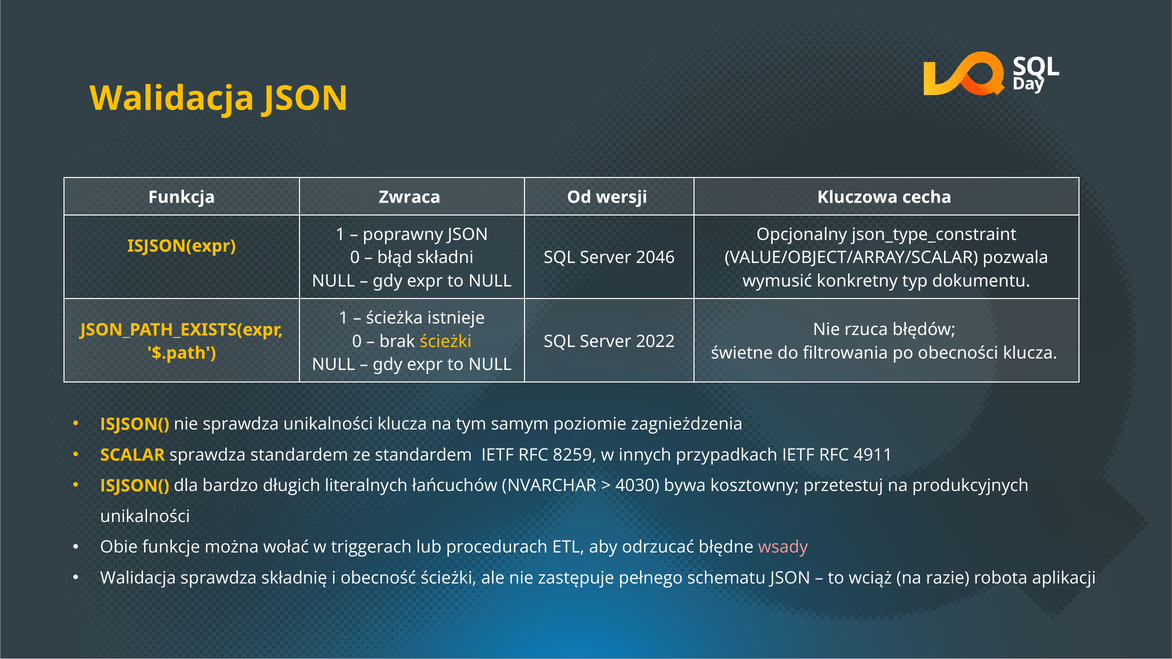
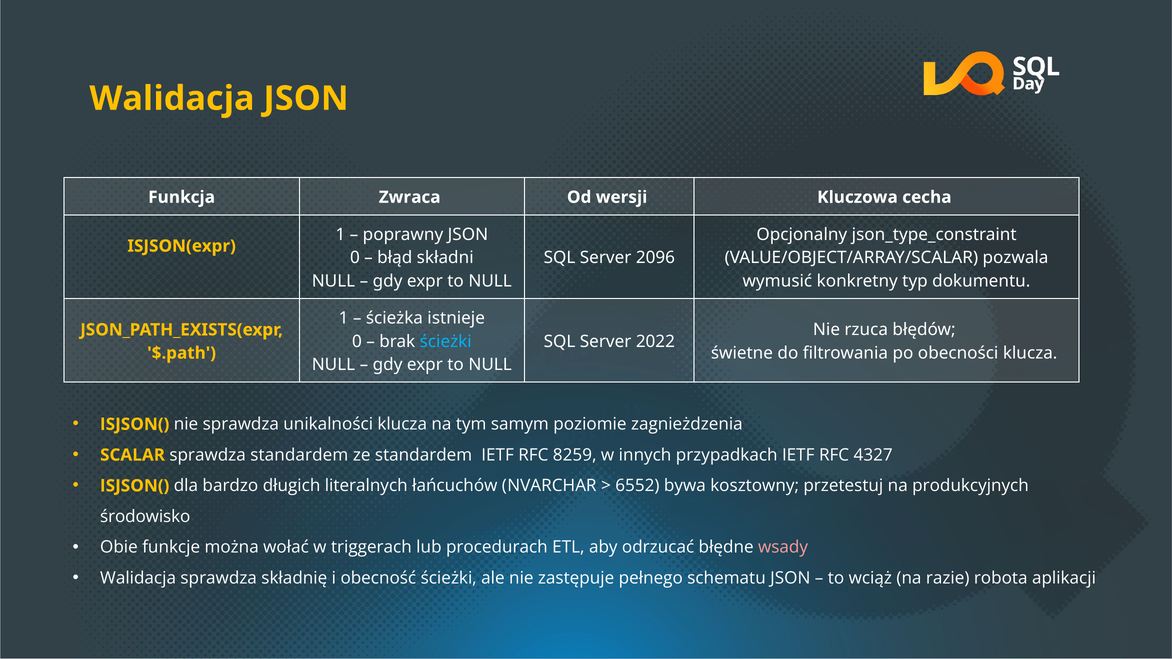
2046: 2046 -> 2096
ścieżki at (446, 341) colour: yellow -> light blue
4911: 4911 -> 4327
4030: 4030 -> 6552
unikalności at (145, 517): unikalności -> środowisko
